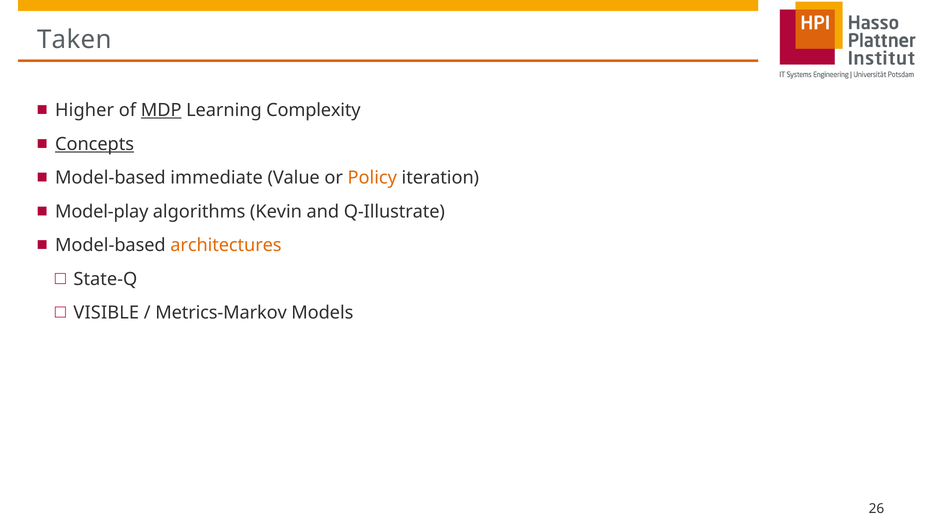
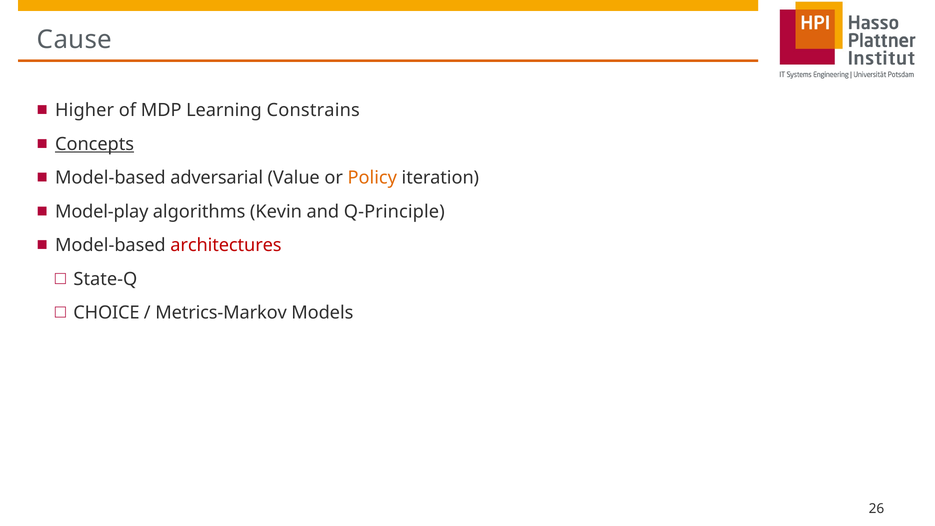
Taken: Taken -> Cause
MDP underline: present -> none
Complexity: Complexity -> Constrains
immediate: immediate -> adversarial
Q-Illustrate: Q-Illustrate -> Q-Principle
architectures colour: orange -> red
VISIBLE: VISIBLE -> CHOICE
